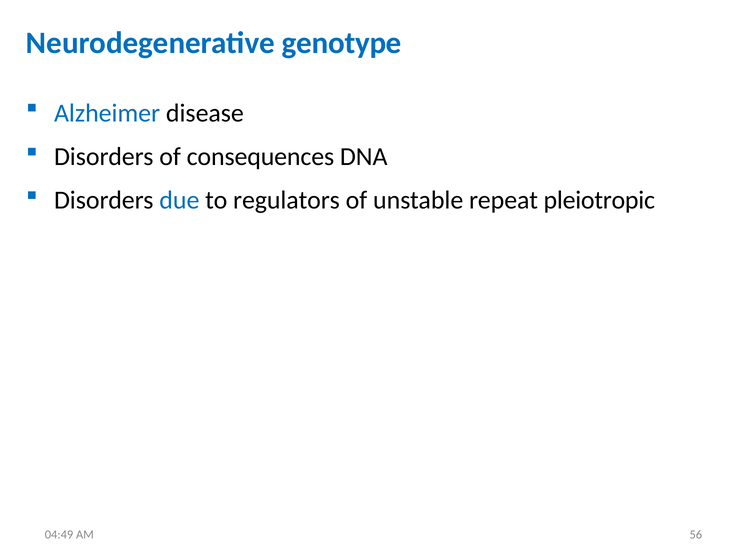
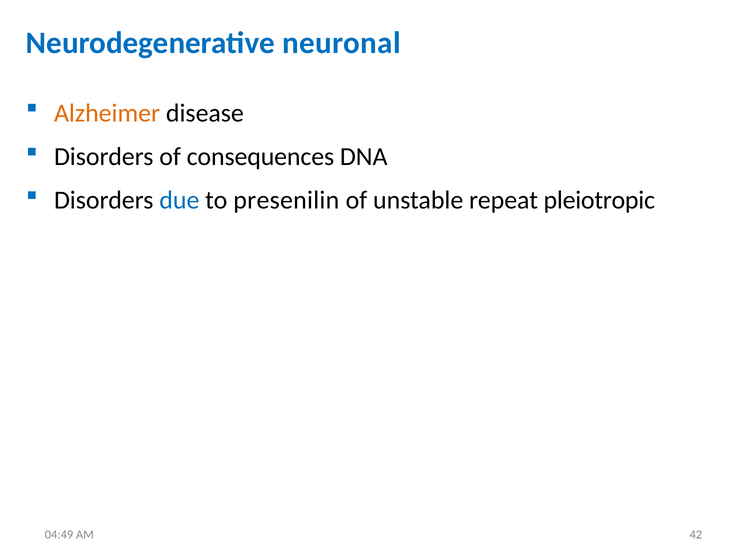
genotype: genotype -> neuronal
Alzheimer colour: blue -> orange
regulators: regulators -> presenilin
56: 56 -> 42
